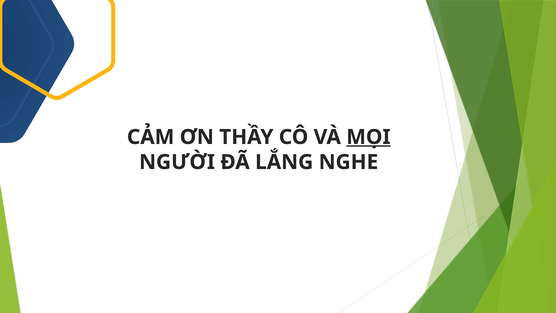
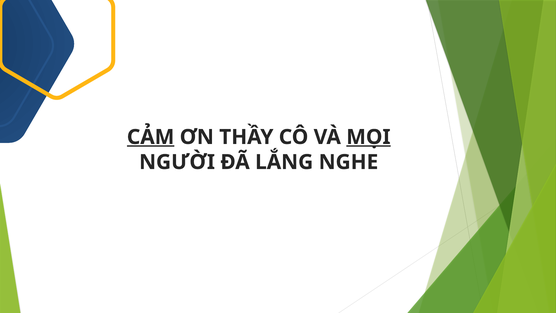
CẢM underline: none -> present
